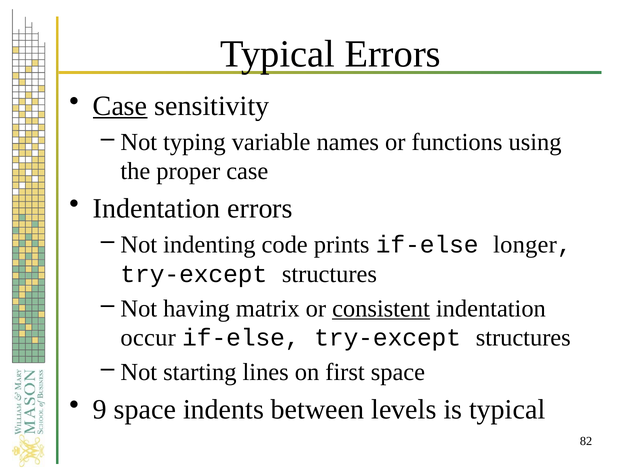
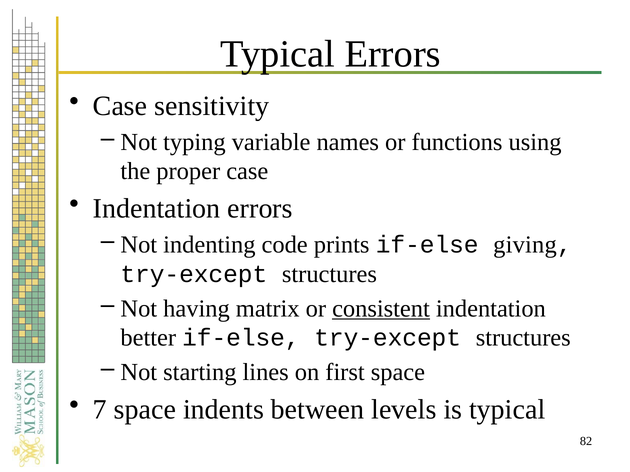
Case at (120, 106) underline: present -> none
longer: longer -> giving
occur: occur -> better
9: 9 -> 7
